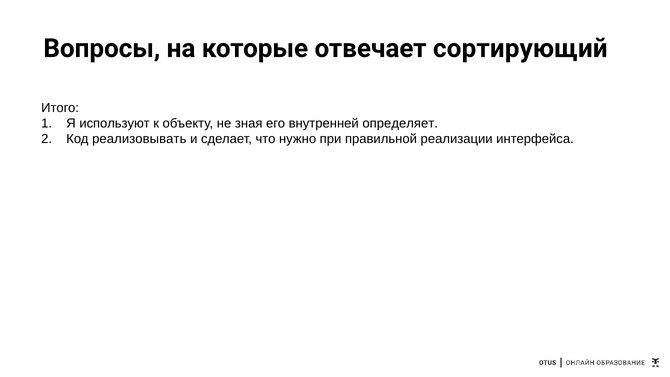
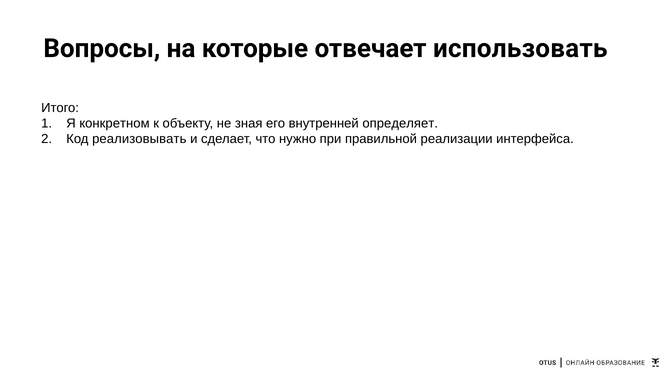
сортирующий: сортирующий -> использовать
используют: используют -> конкретном
